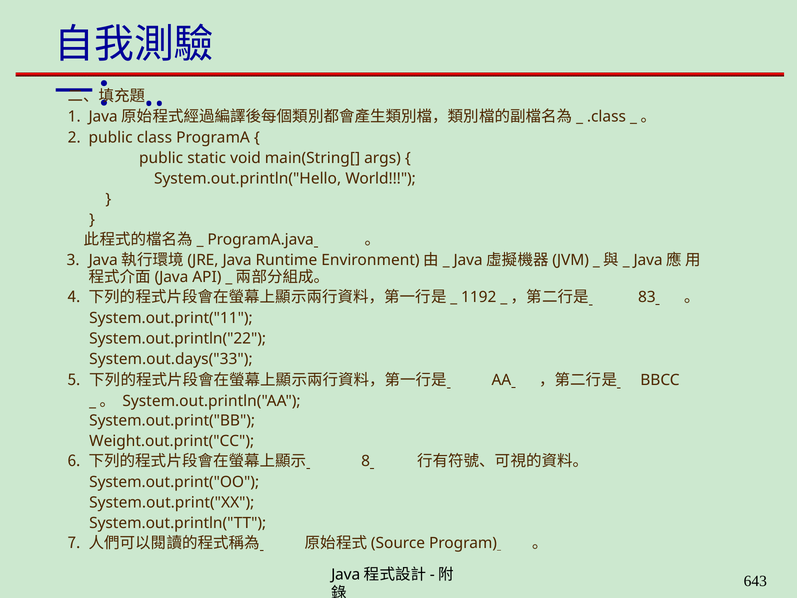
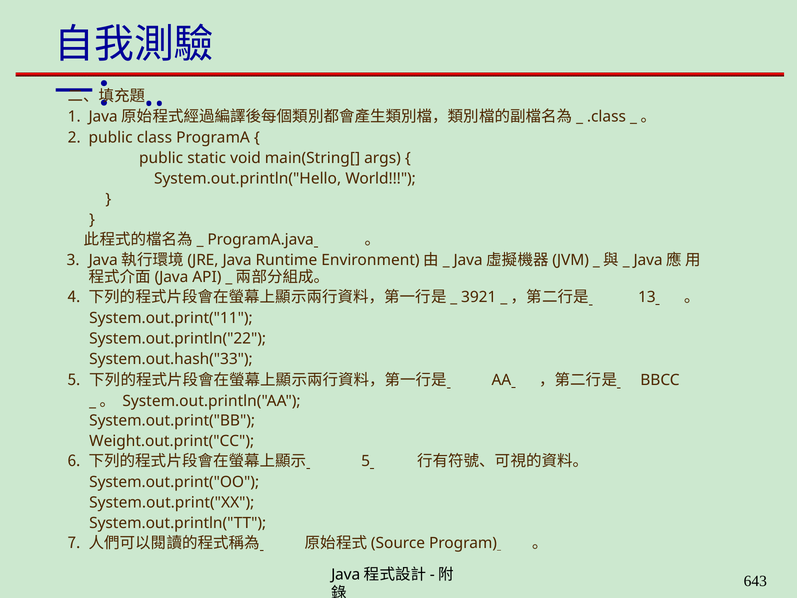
1192: 1192 -> 3921
83: 83 -> 13
System.out.days("33: System.out.days("33 -> System.out.hash("33
8 at (366, 461): 8 -> 5
